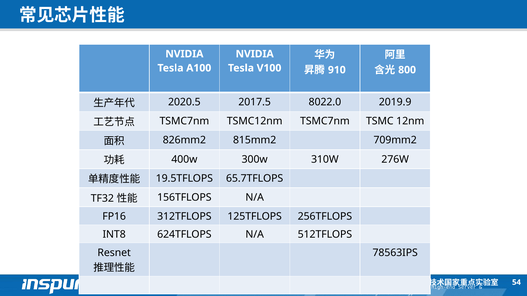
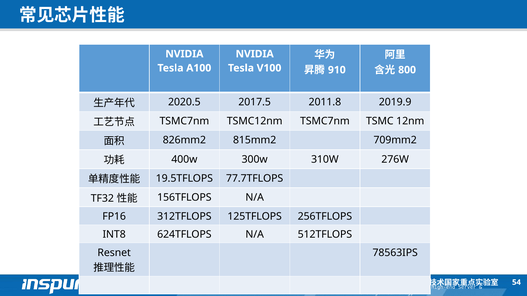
8022.0: 8022.0 -> 2011.8
65.7TFLOPS: 65.7TFLOPS -> 77.7TFLOPS
